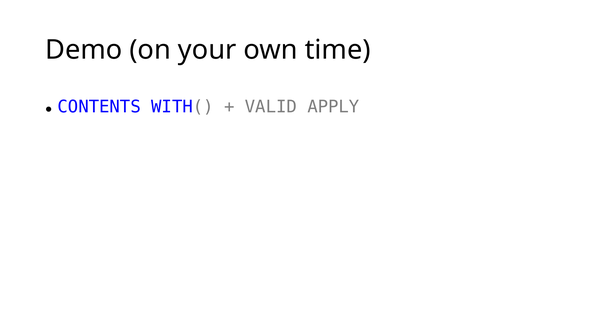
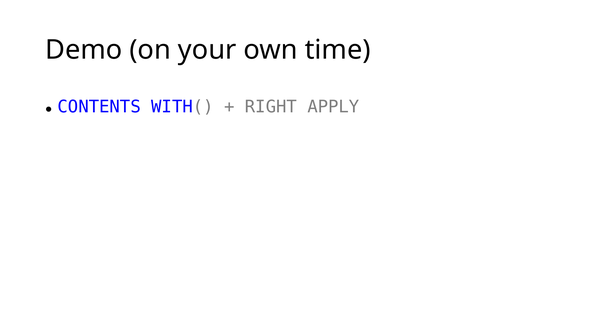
VALID: VALID -> RIGHT
